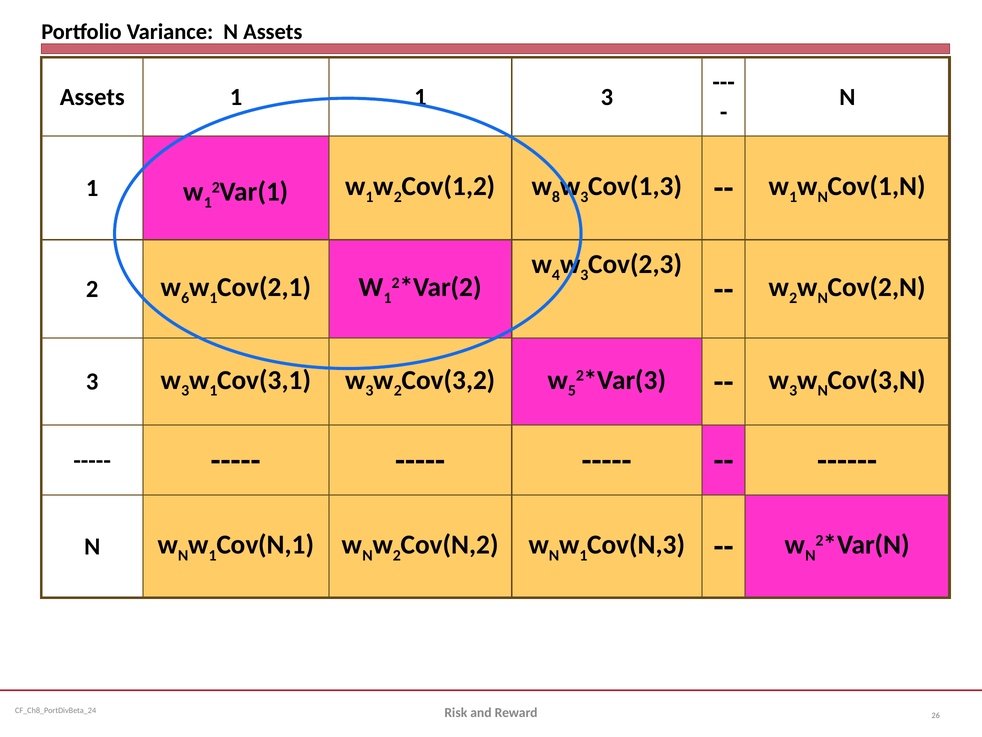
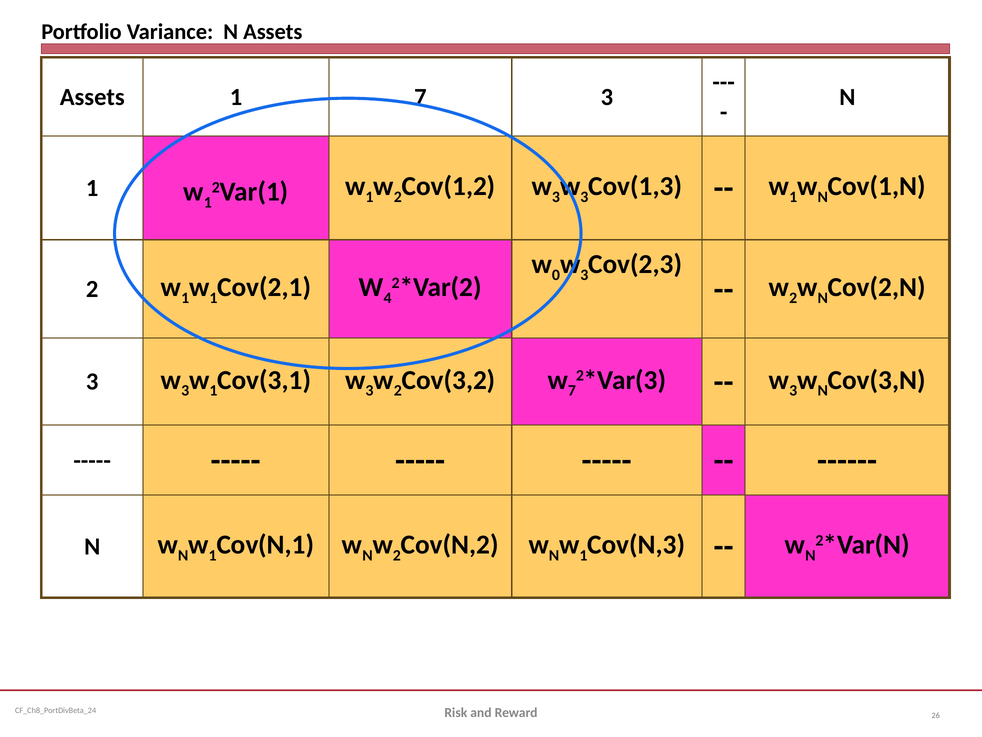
1 1: 1 -> 7
8 at (556, 197): 8 -> 3
4: 4 -> 0
6 at (185, 298): 6 -> 1
1 at (388, 298): 1 -> 4
5 at (572, 390): 5 -> 7
